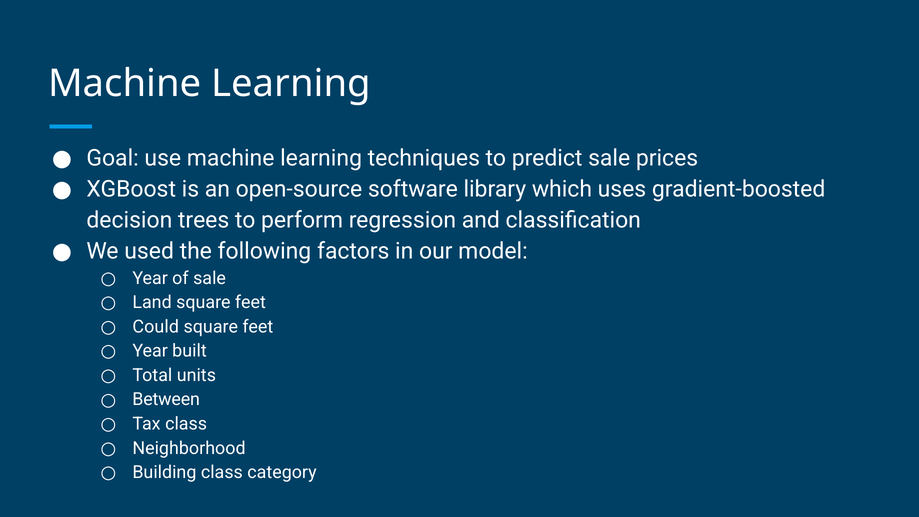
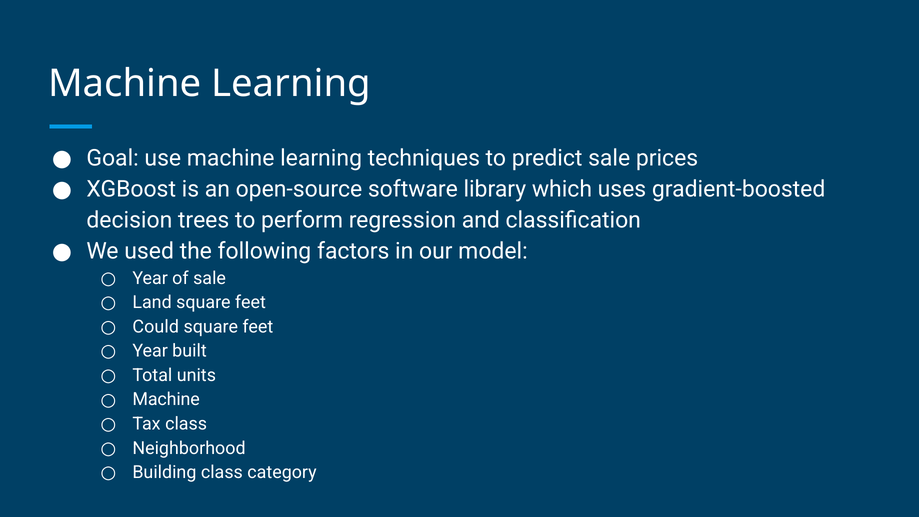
Between at (166, 400): Between -> Machine
